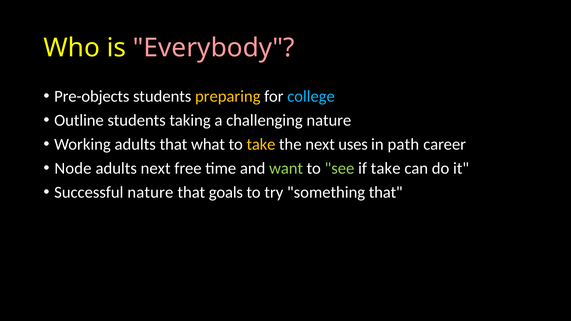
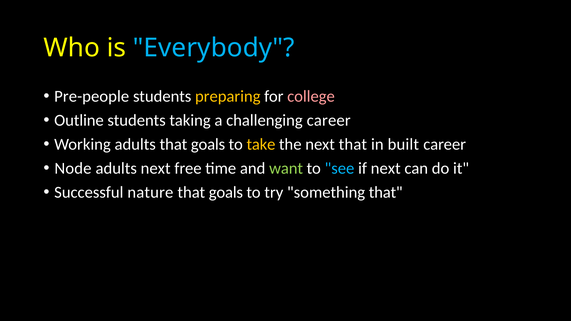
Everybody colour: pink -> light blue
Pre-objects: Pre-objects -> Pre-people
college colour: light blue -> pink
challenging nature: nature -> career
adults that what: what -> goals
next uses: uses -> that
path: path -> built
see colour: light green -> light blue
if take: take -> next
